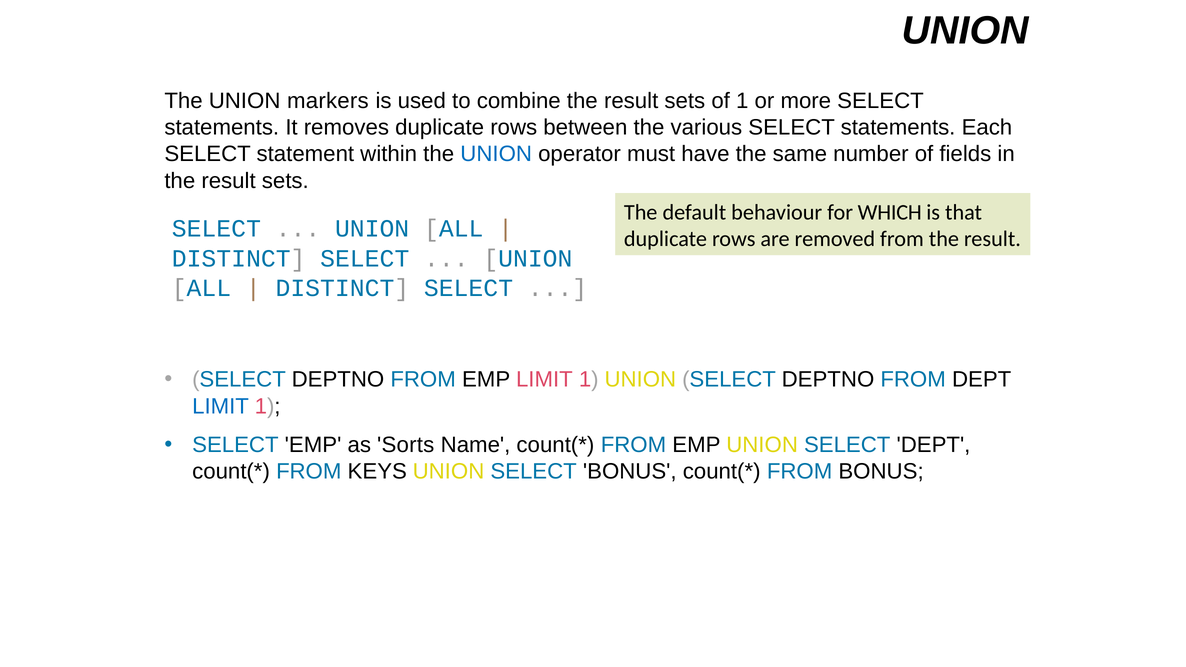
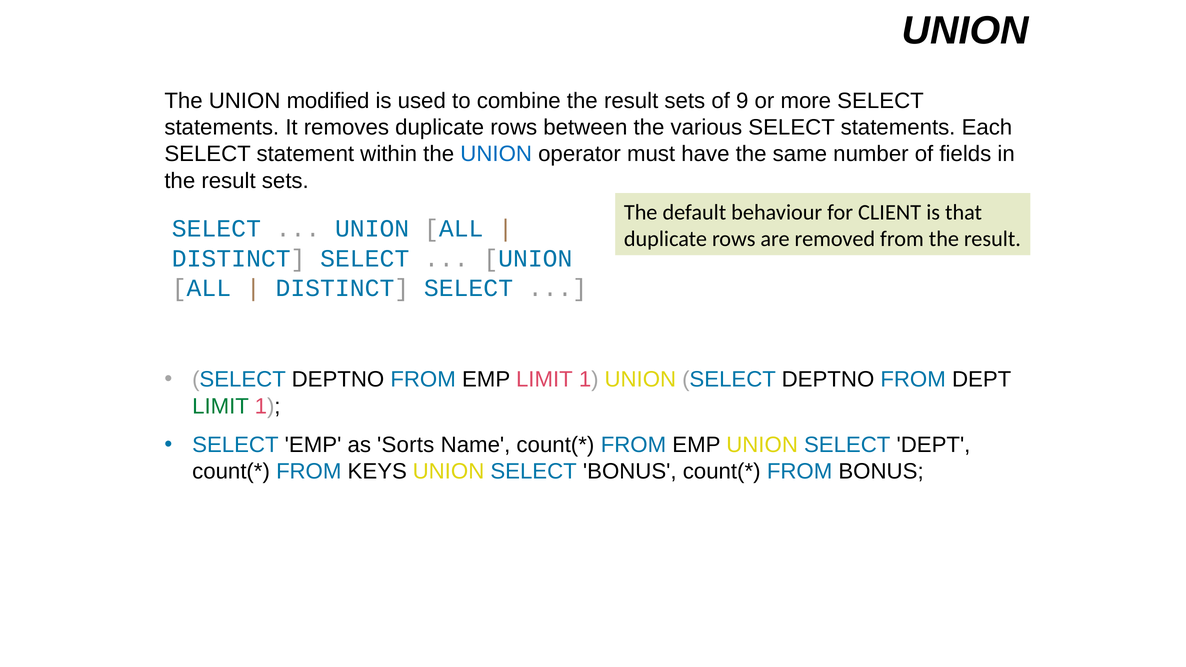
markers: markers -> modified
of 1: 1 -> 9
WHICH: WHICH -> CLIENT
LIMIT at (221, 406) colour: blue -> green
